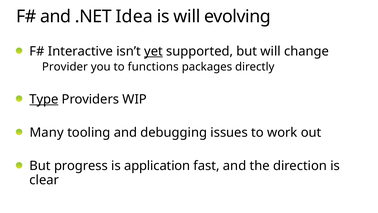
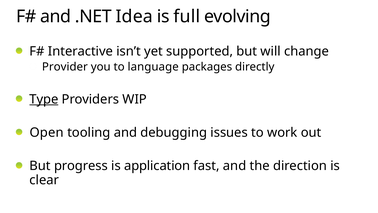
is will: will -> full
yet underline: present -> none
functions: functions -> language
Many: Many -> Open
